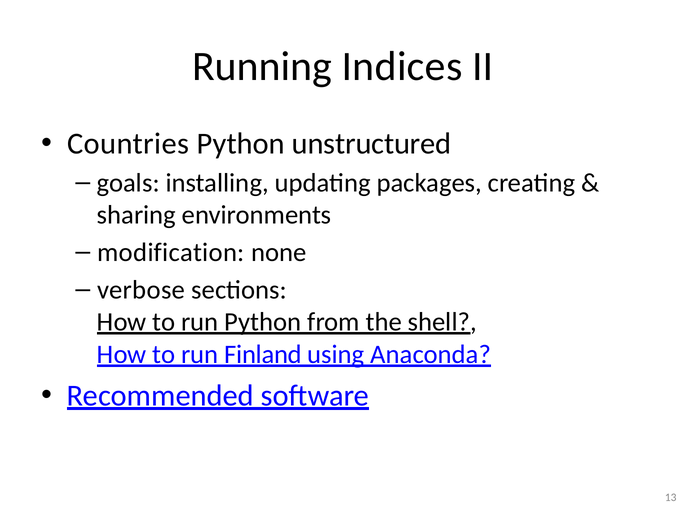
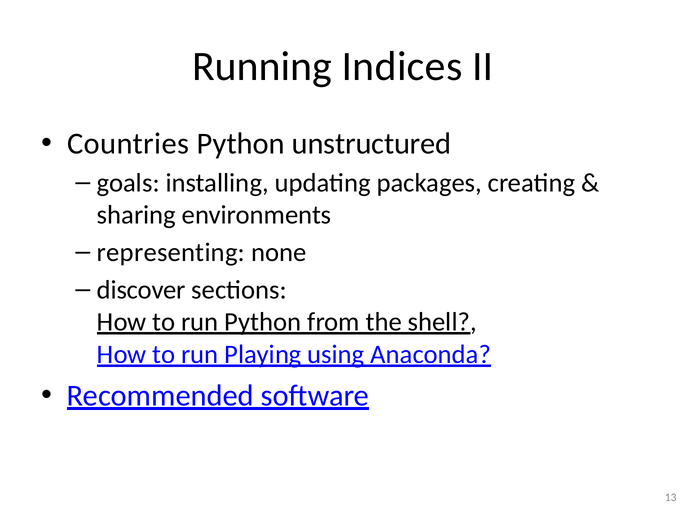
modification: modification -> representing
verbose: verbose -> discover
Finland: Finland -> Playing
